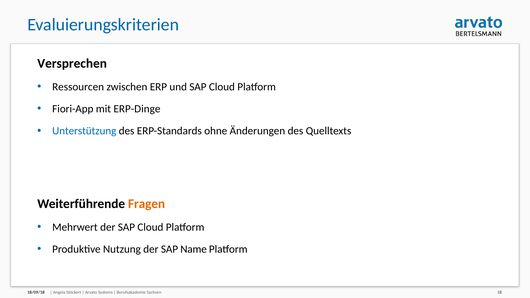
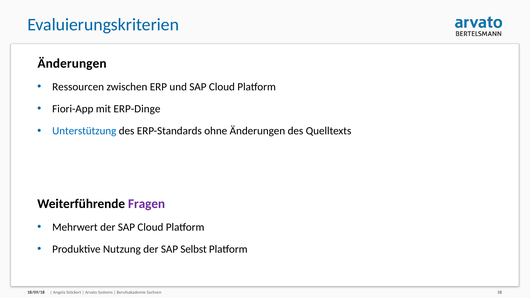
Versprechen at (72, 64): Versprechen -> Änderungen
Fragen colour: orange -> purple
Name: Name -> Selbst
